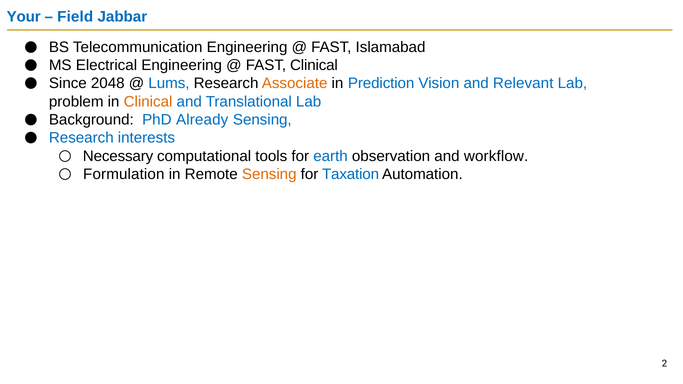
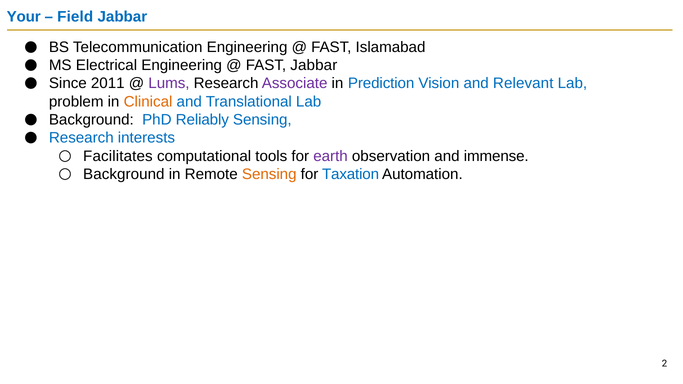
FAST Clinical: Clinical -> Jabbar
2048: 2048 -> 2011
Lums colour: blue -> purple
Associate colour: orange -> purple
Already: Already -> Reliably
Necessary: Necessary -> Facilitates
earth colour: blue -> purple
workflow: workflow -> immense
Formulation at (124, 174): Formulation -> Background
